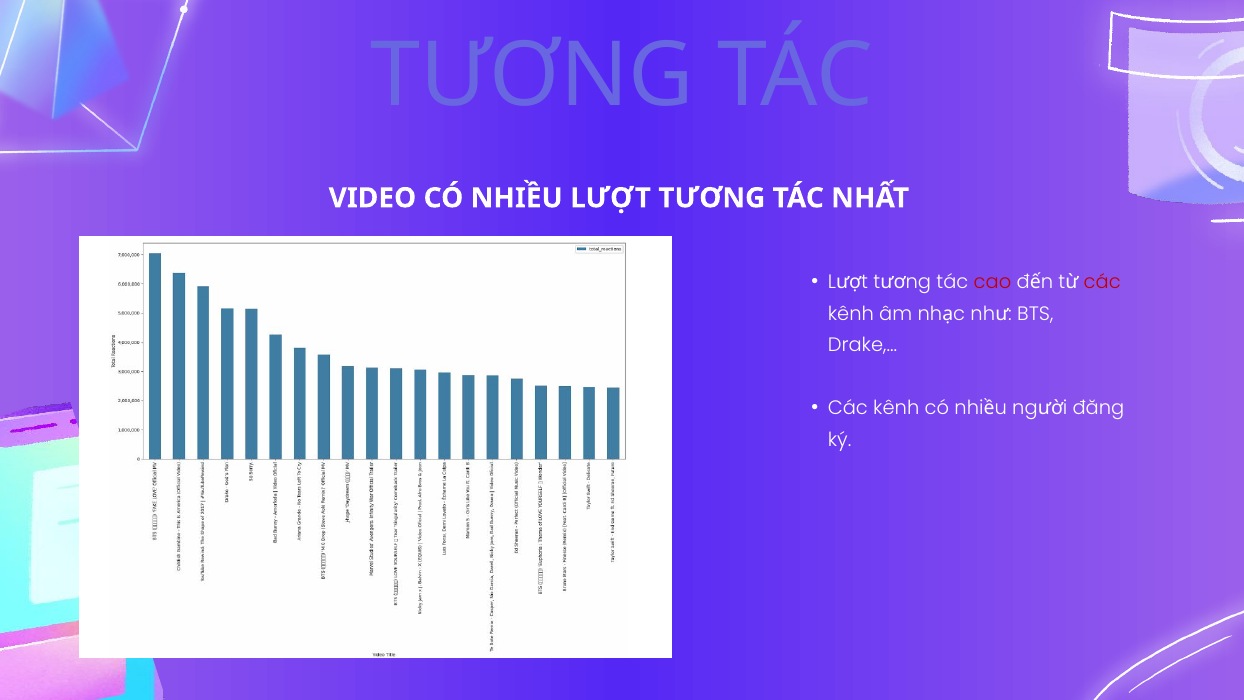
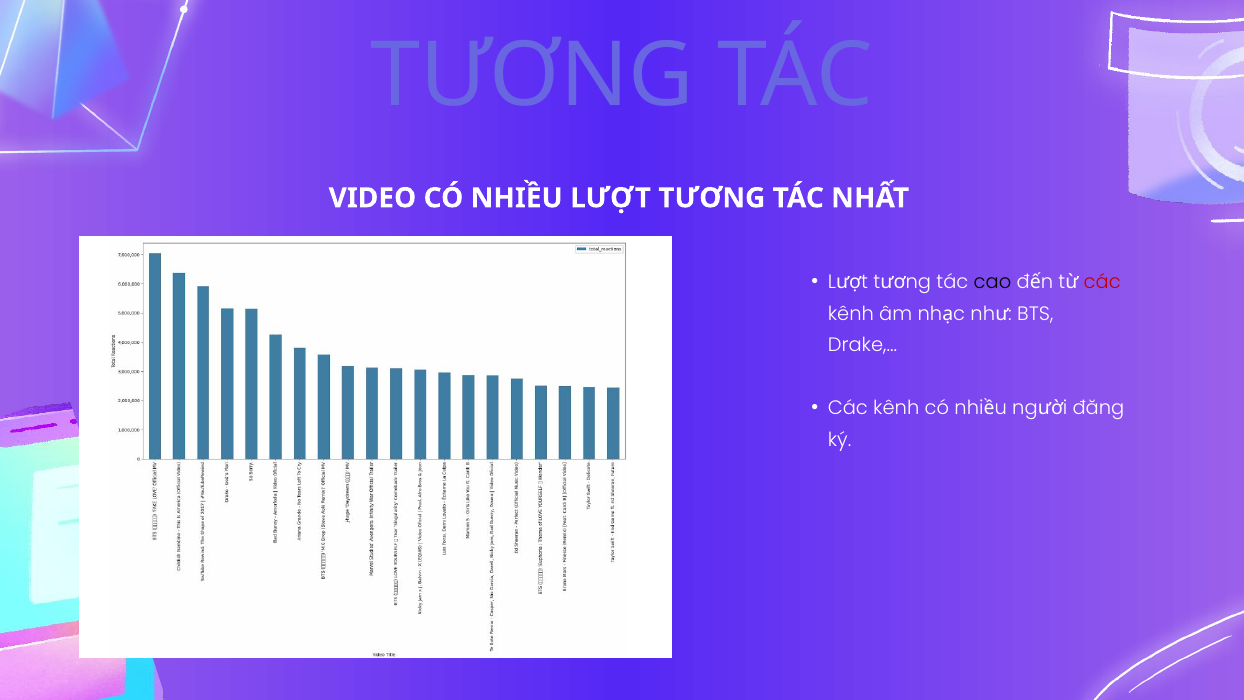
cao colour: red -> black
